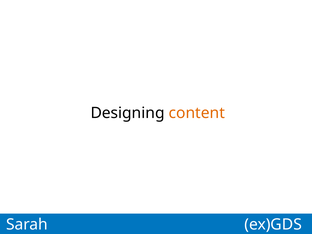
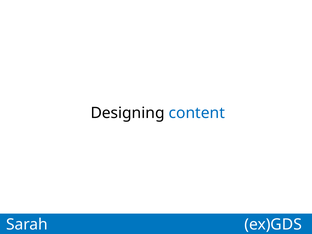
content colour: orange -> blue
